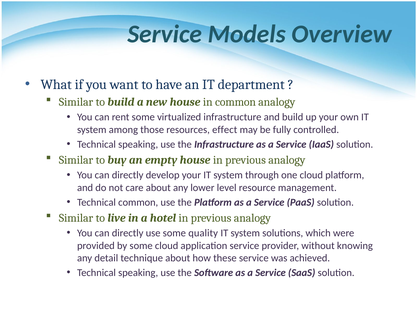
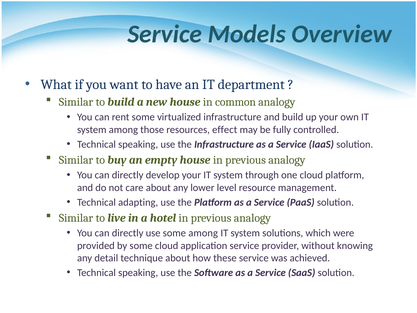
Technical common: common -> adapting
some quality: quality -> among
